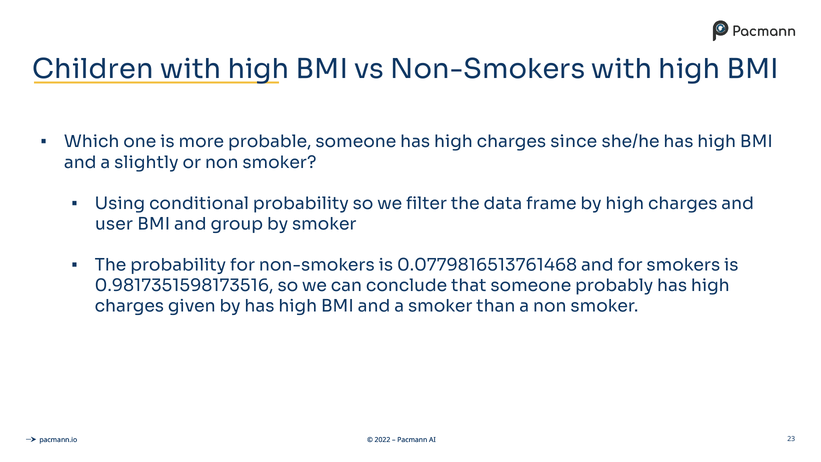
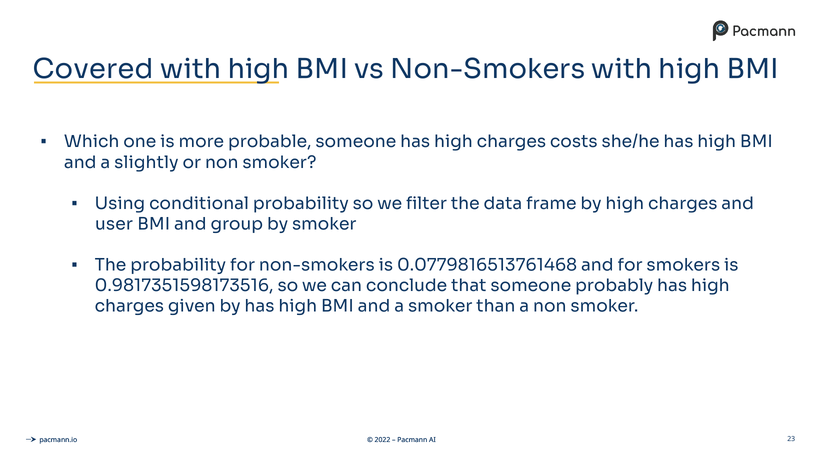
Children: Children -> Covered
since: since -> costs
